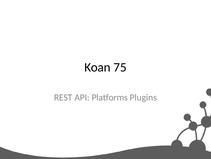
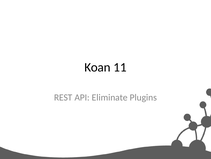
75: 75 -> 11
Platforms: Platforms -> Eliminate
